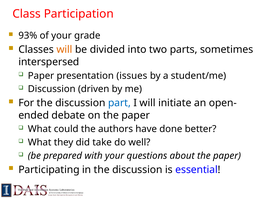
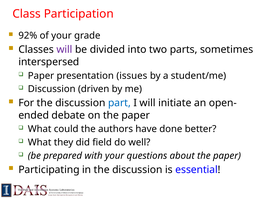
93%: 93% -> 92%
will at (64, 50) colour: orange -> purple
take: take -> field
